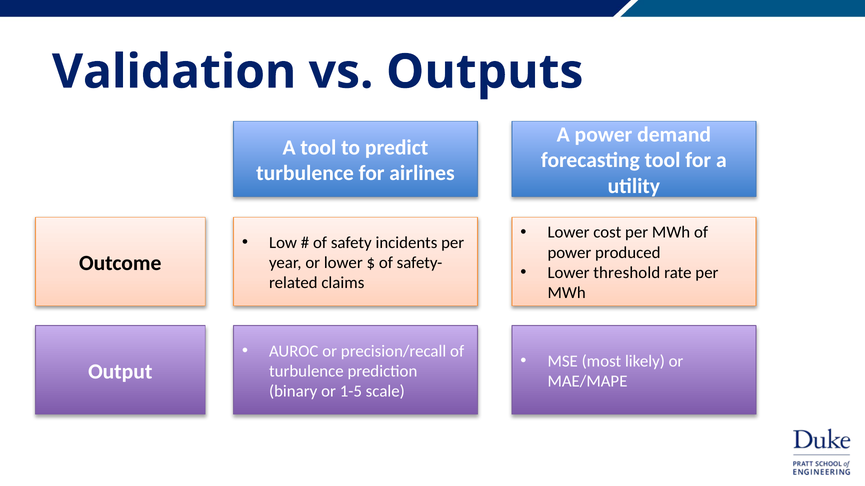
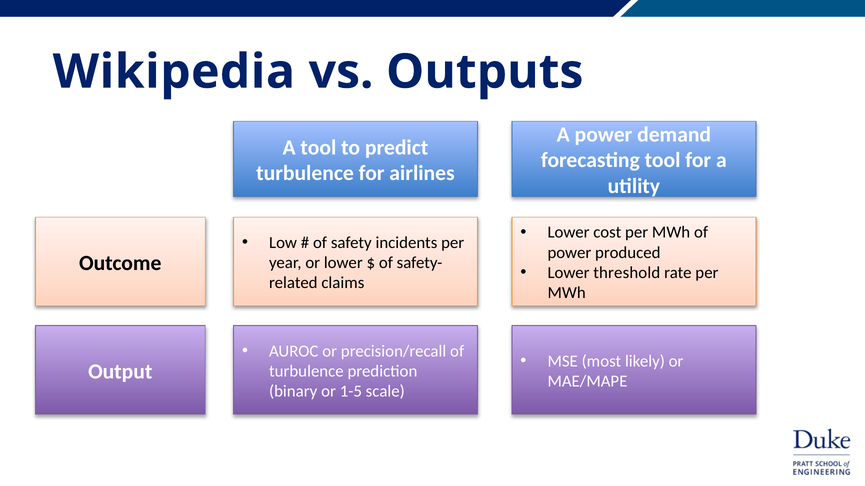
Validation: Validation -> Wikipedia
